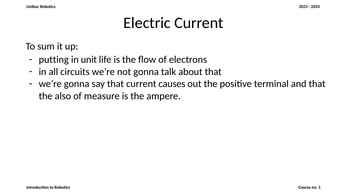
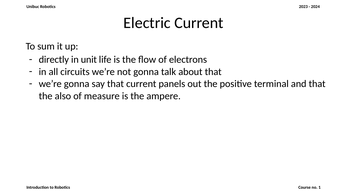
putting: putting -> directly
causes: causes -> panels
